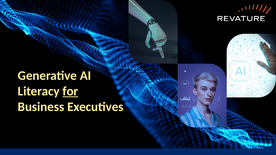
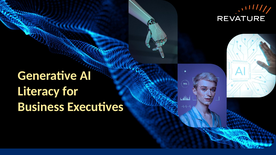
for underline: present -> none
